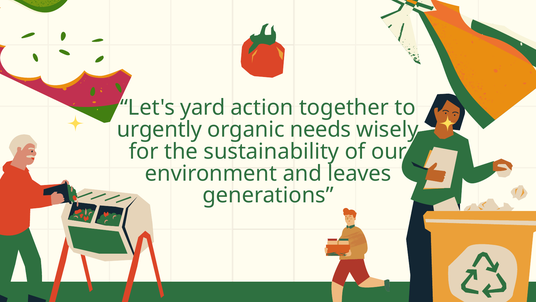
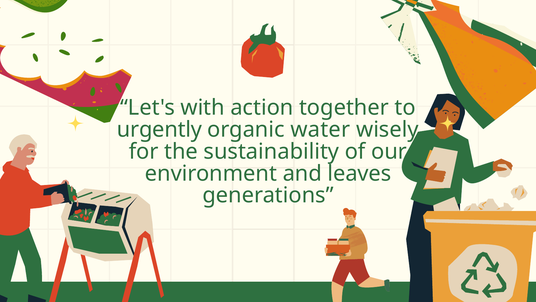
yard: yard -> with
needs: needs -> water
